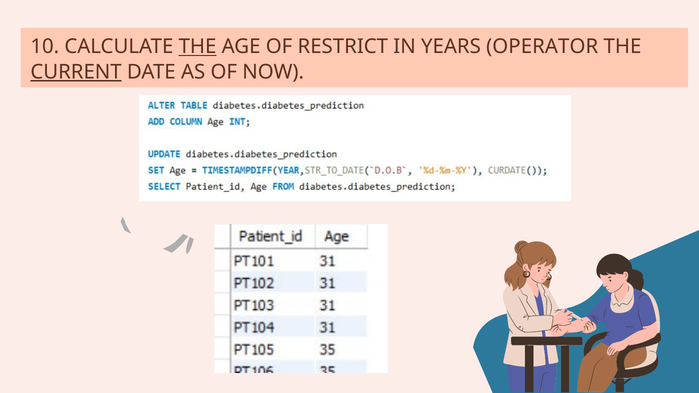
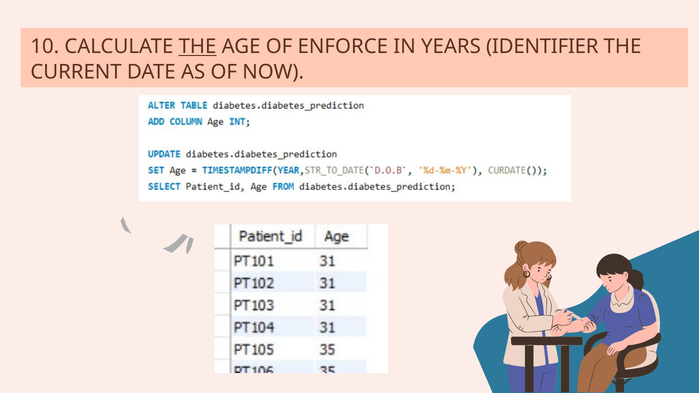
RESTRICT: RESTRICT -> ENFORCE
OPERATOR: OPERATOR -> IDENTIFIER
CURRENT underline: present -> none
